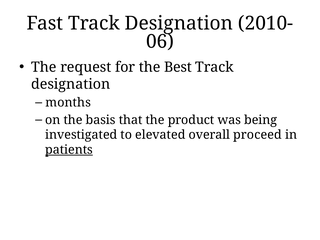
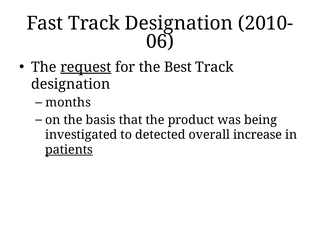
request underline: none -> present
elevated: elevated -> detected
proceed: proceed -> increase
